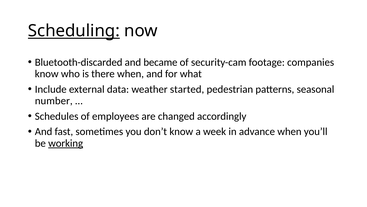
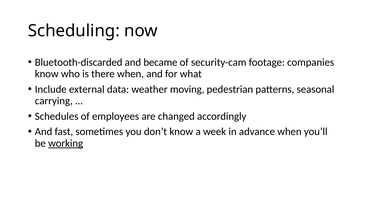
Scheduling underline: present -> none
started: started -> moving
number: number -> carrying
